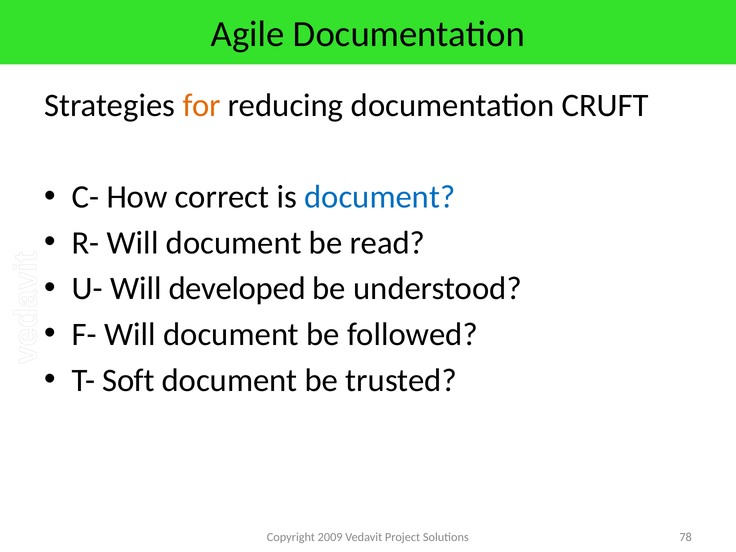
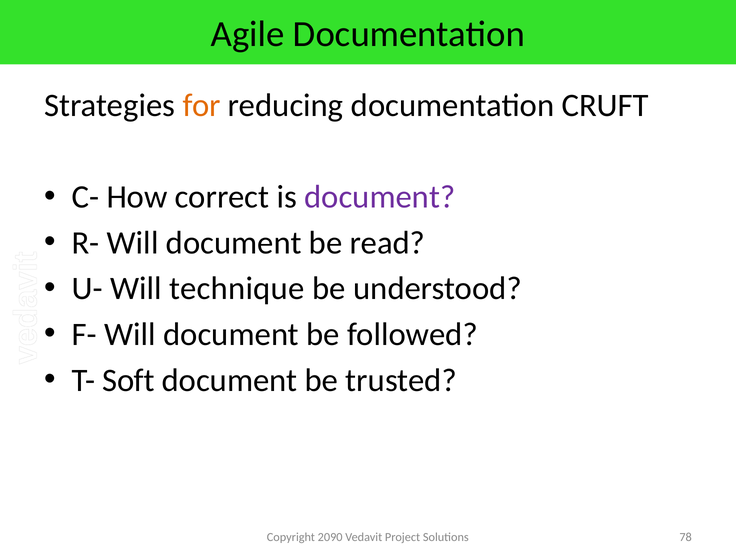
document at (380, 197) colour: blue -> purple
developed: developed -> technique
2009: 2009 -> 2090
